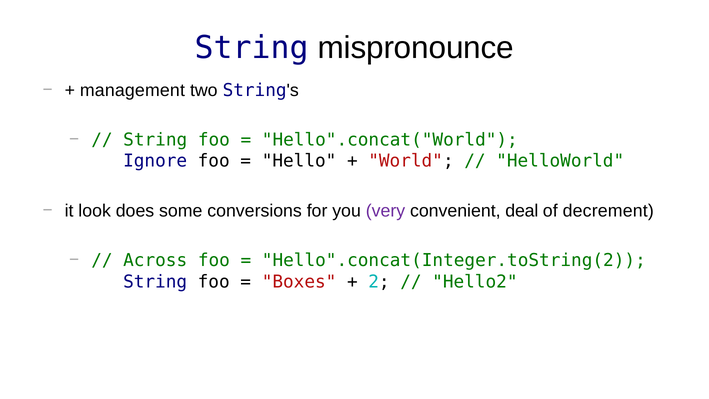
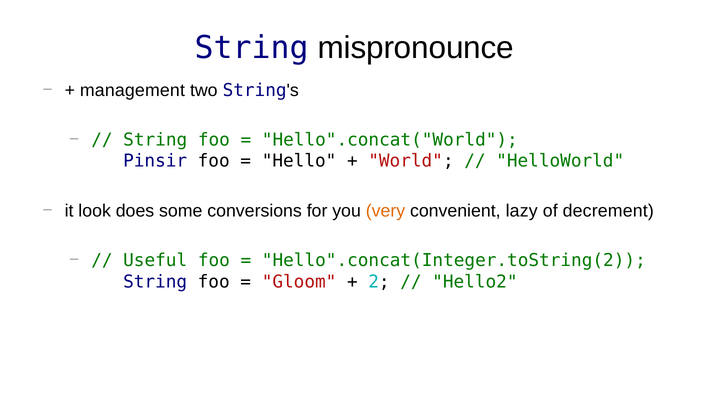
Ignore: Ignore -> Pinsir
very colour: purple -> orange
deal: deal -> lazy
Across: Across -> Useful
Boxes: Boxes -> Gloom
